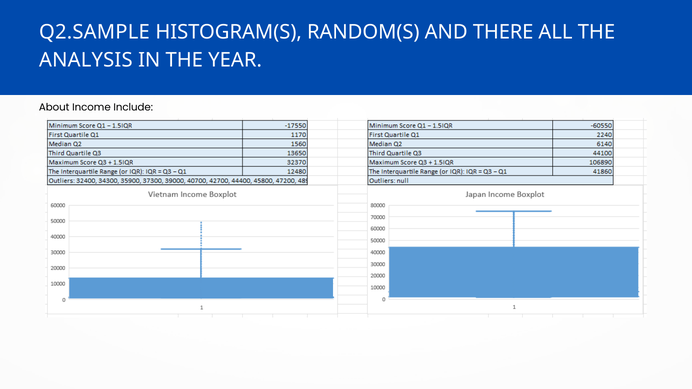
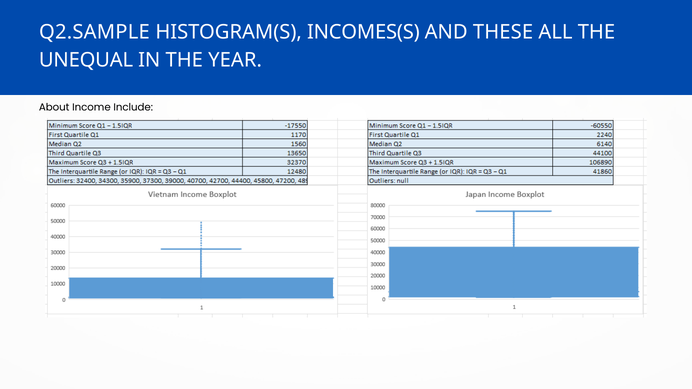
RANDOM(S: RANDOM(S -> INCOMES(S
THERE: THERE -> THESE
ANALYSIS: ANALYSIS -> UNEQUAL
